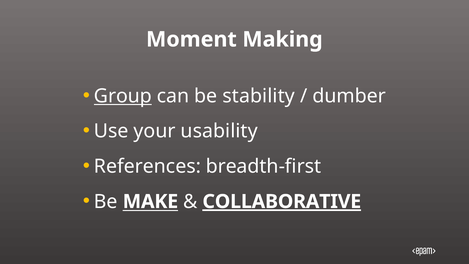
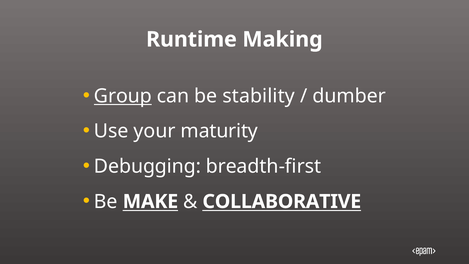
Moment: Moment -> Runtime
usability: usability -> maturity
References: References -> Debugging
COLLABORATIVE underline: present -> none
